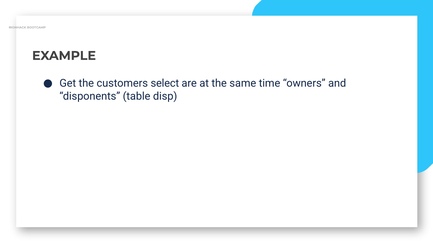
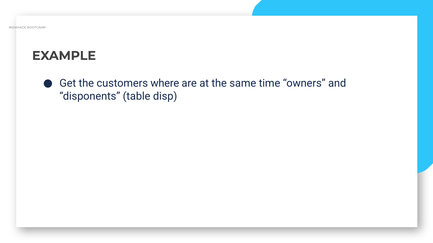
select: select -> where
